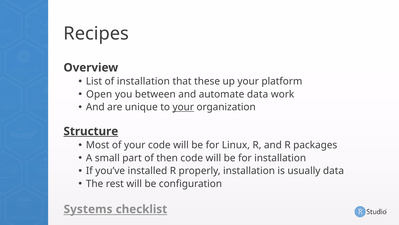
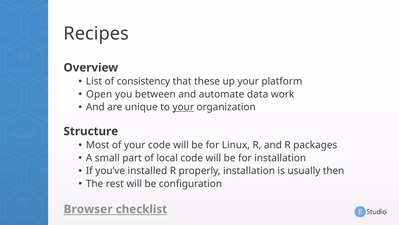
of installation: installation -> consistency
Structure underline: present -> none
then: then -> local
usually data: data -> then
Systems: Systems -> Browser
